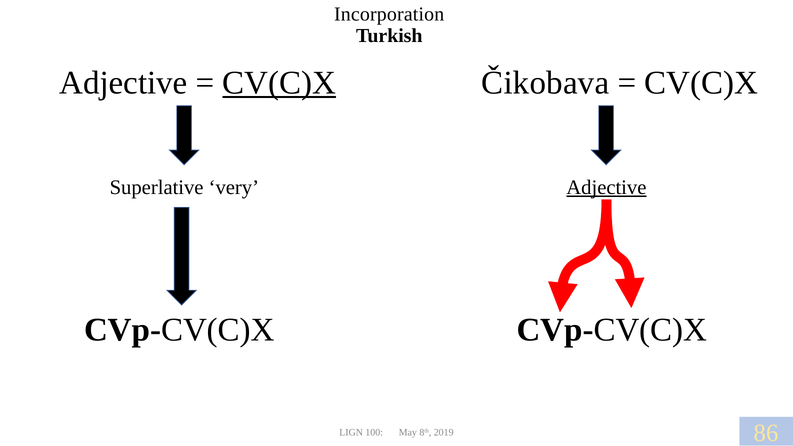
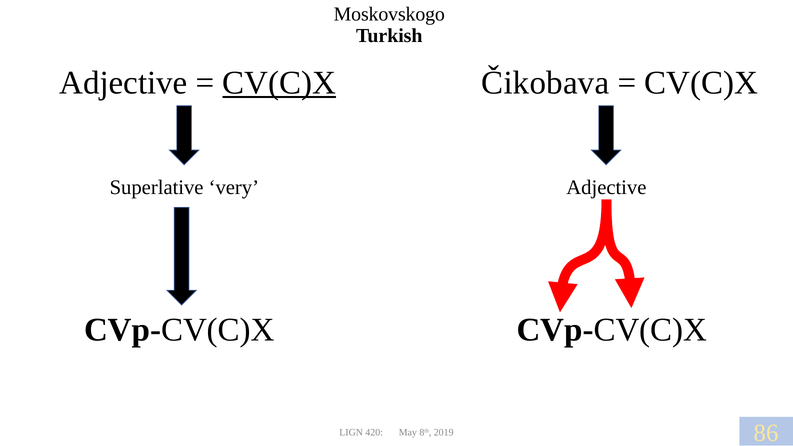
Incorporation: Incorporation -> Moskovskogo
Adjective at (606, 187) underline: present -> none
100: 100 -> 420
